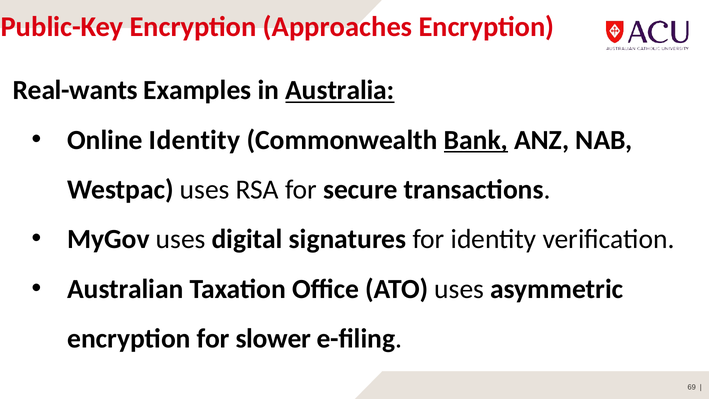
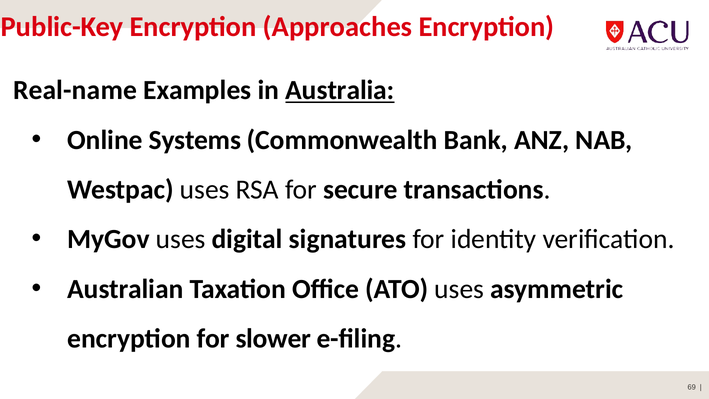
Real-wants: Real-wants -> Real-name
Online Identity: Identity -> Systems
Bank underline: present -> none
